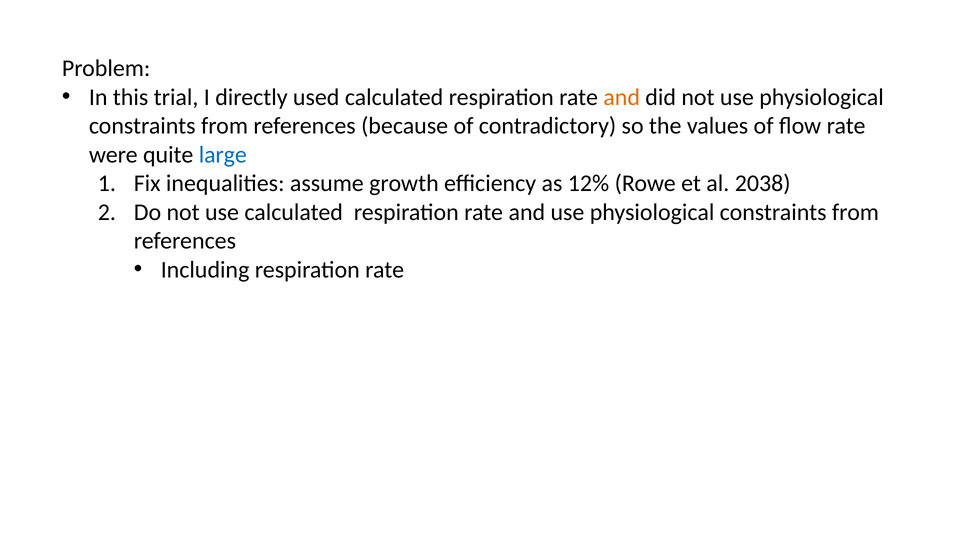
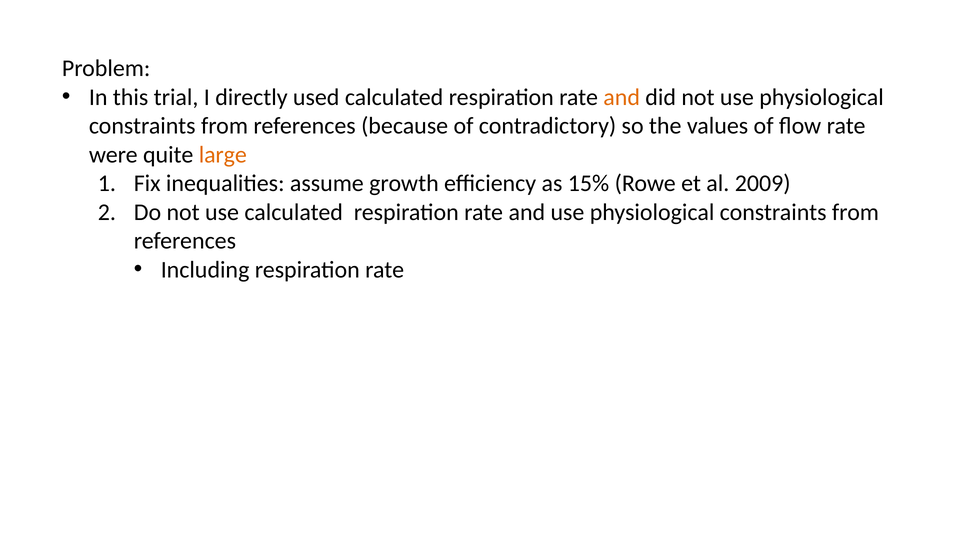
large colour: blue -> orange
12%: 12% -> 15%
2038: 2038 -> 2009
